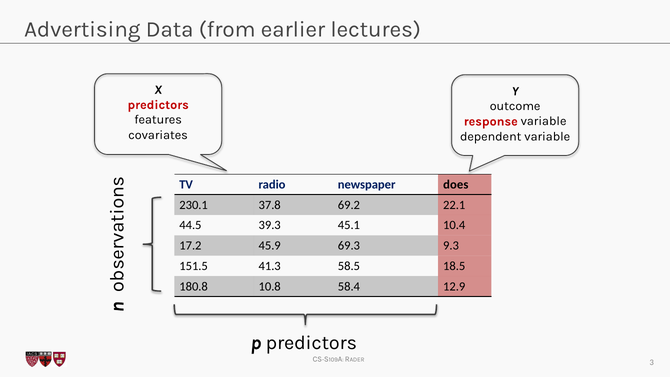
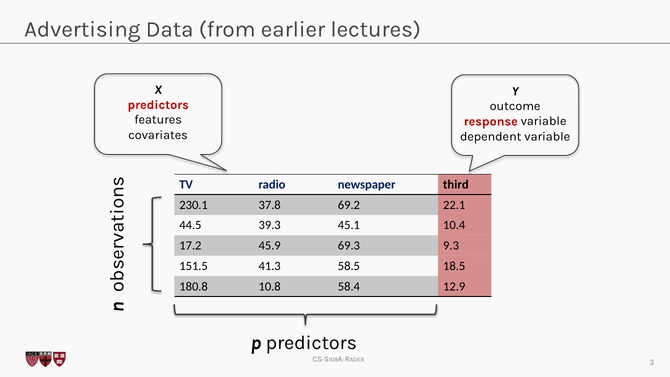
does: does -> third
